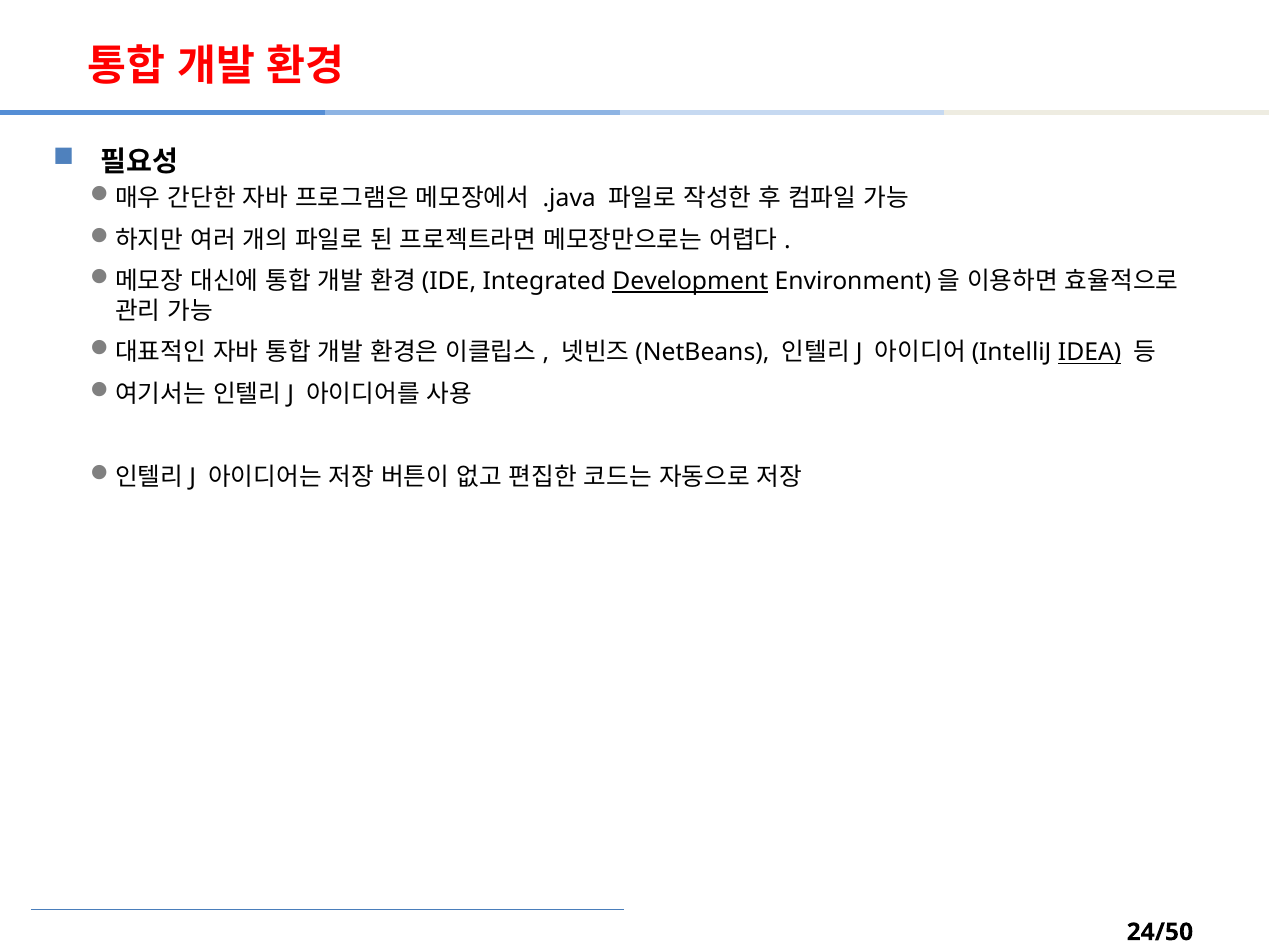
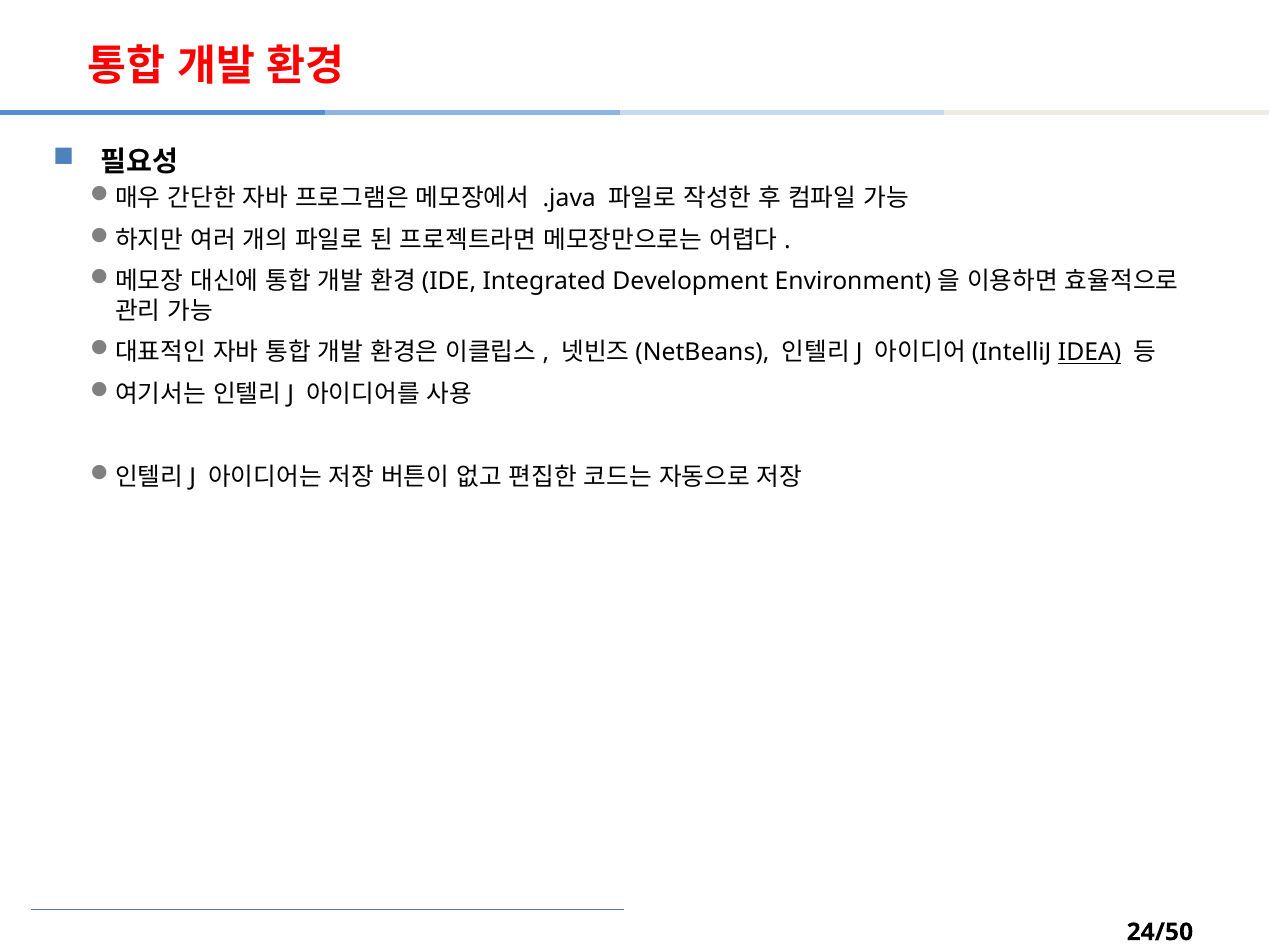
Development underline: present -> none
